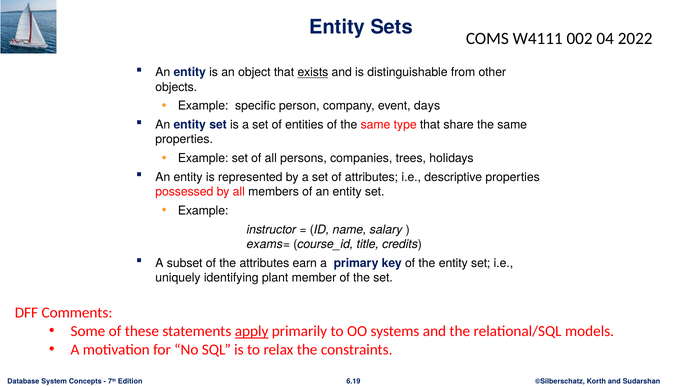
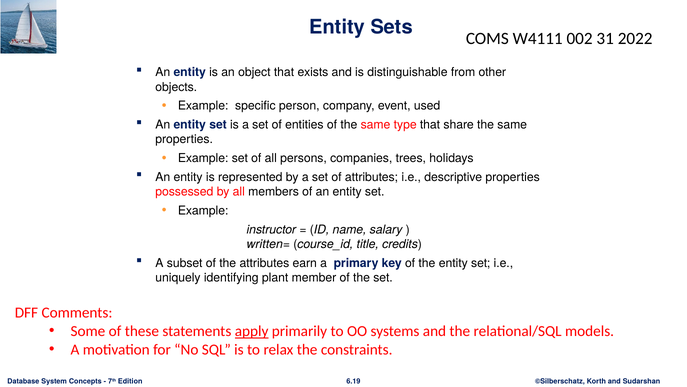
04: 04 -> 31
exists underline: present -> none
days: days -> used
exams=: exams= -> written=
